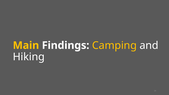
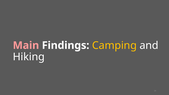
Main colour: yellow -> pink
